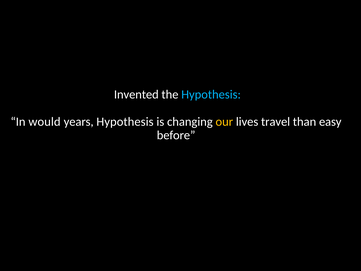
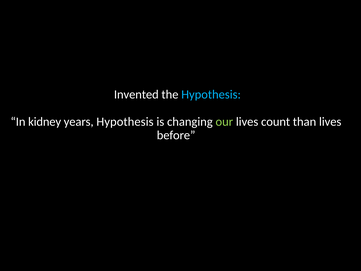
would: would -> kidney
our colour: yellow -> light green
travel: travel -> count
than easy: easy -> lives
